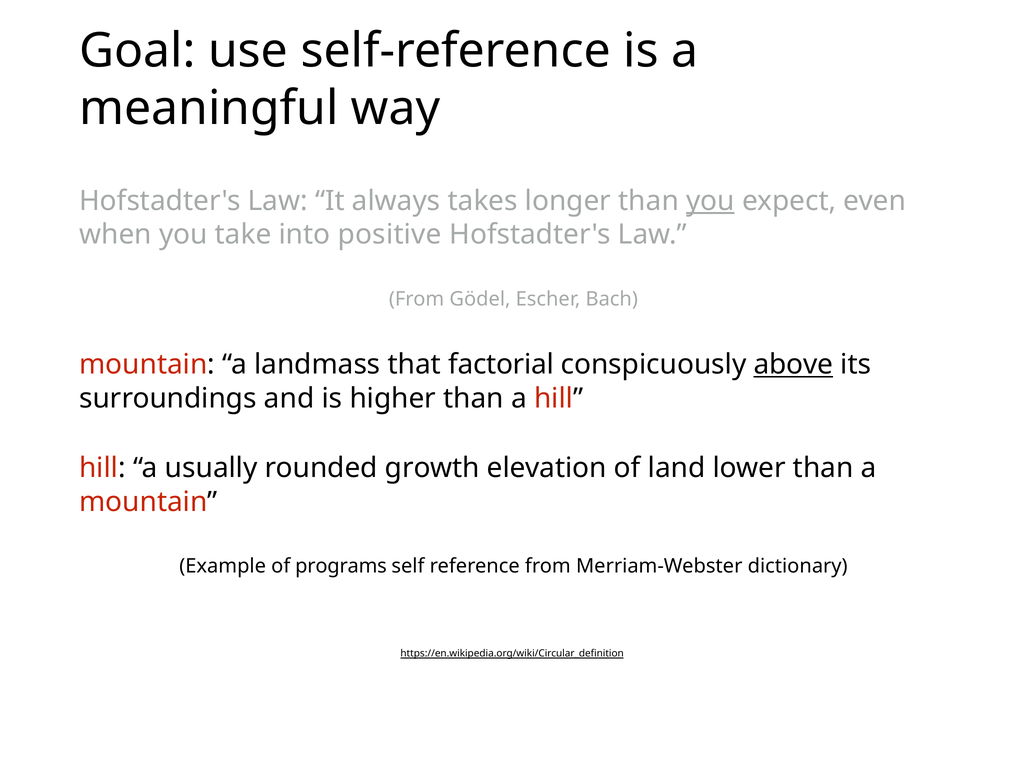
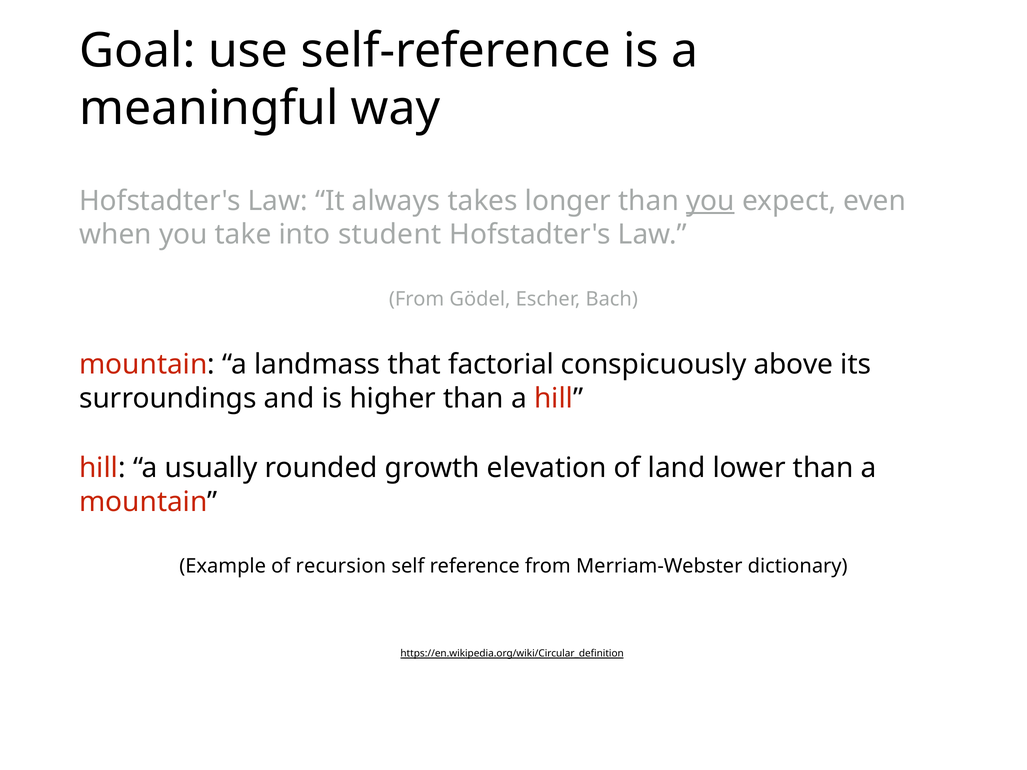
positive: positive -> student
above underline: present -> none
programs: programs -> recursion
